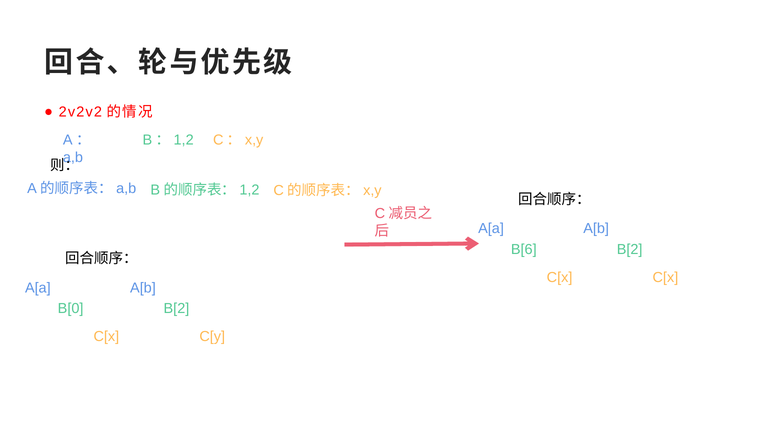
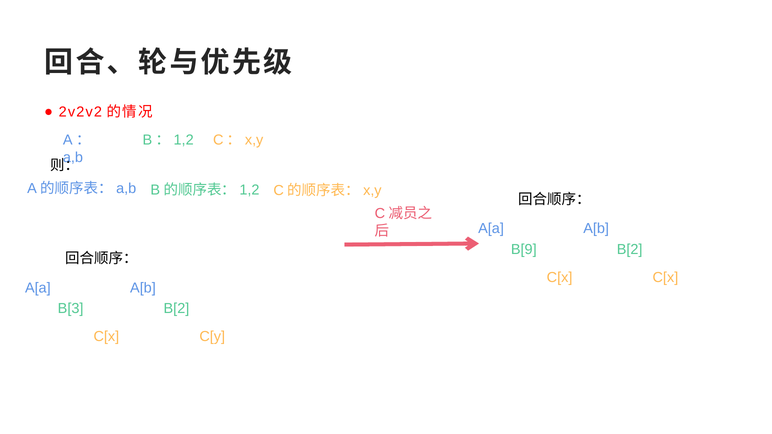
B[6: B[6 -> B[9
B[0: B[0 -> B[3
